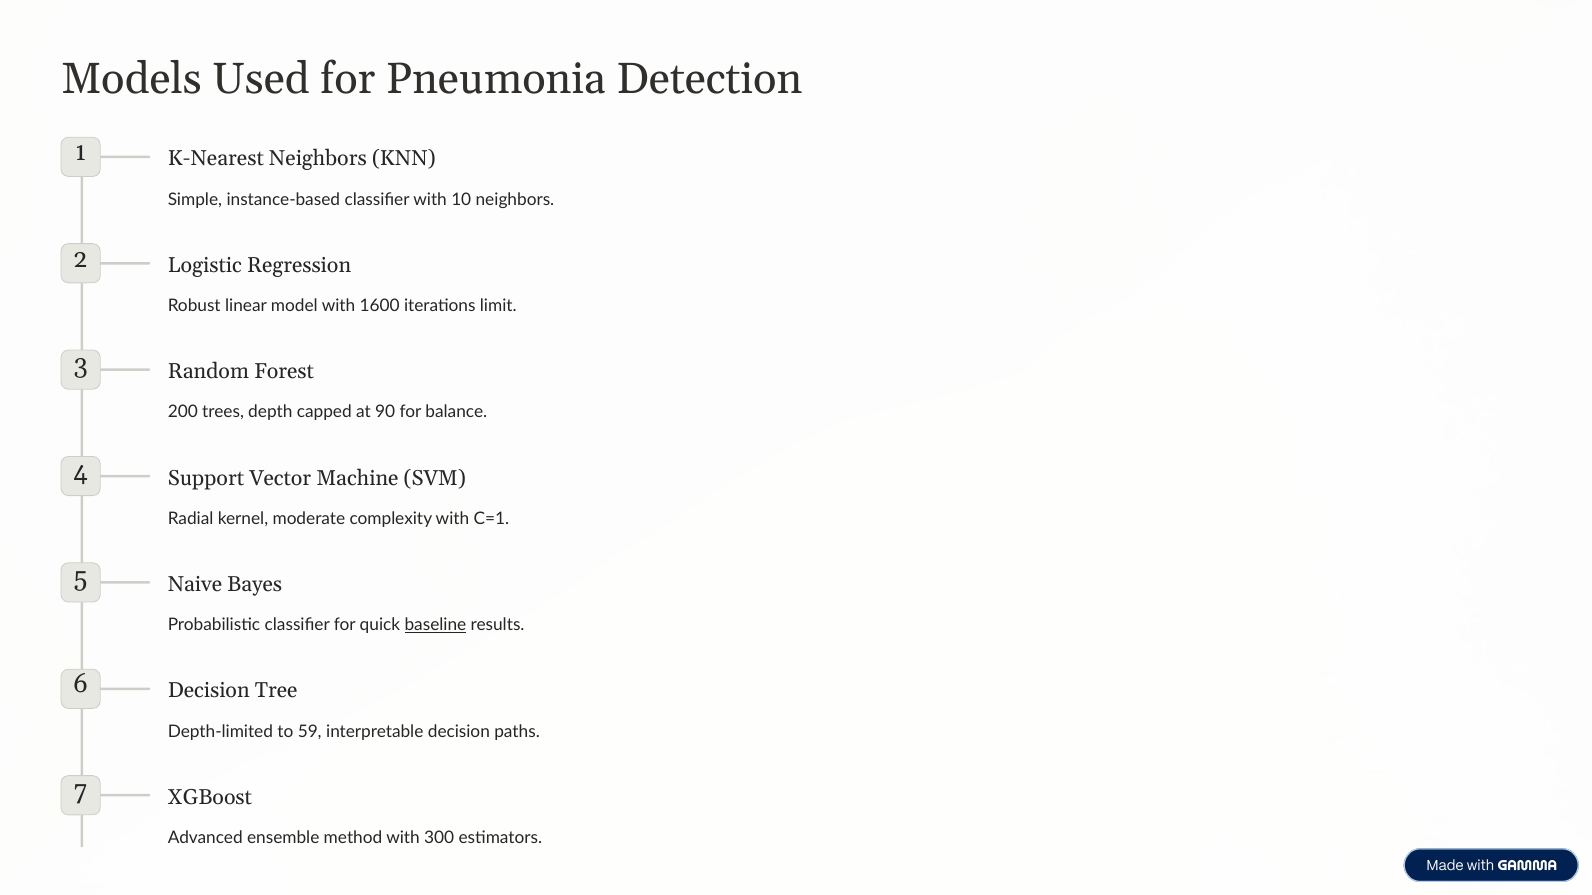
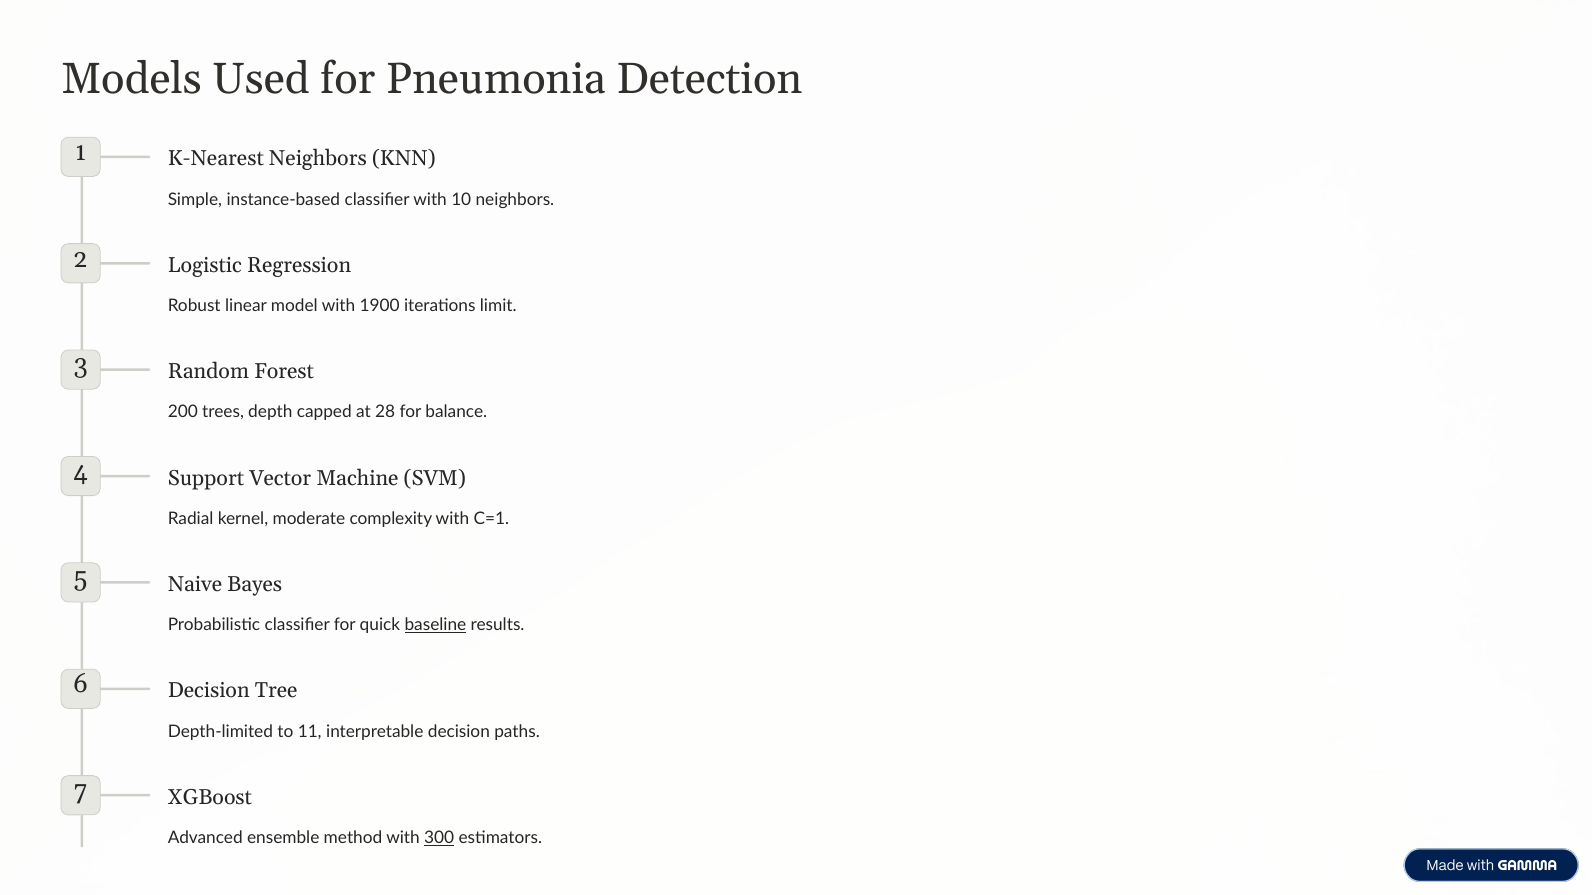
1600: 1600 -> 1900
90: 90 -> 28
59: 59 -> 11
300 underline: none -> present
